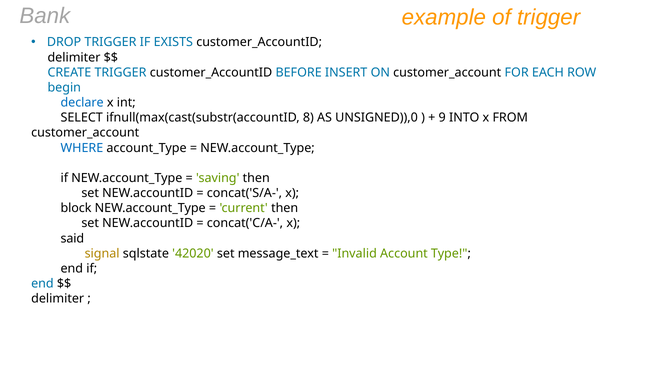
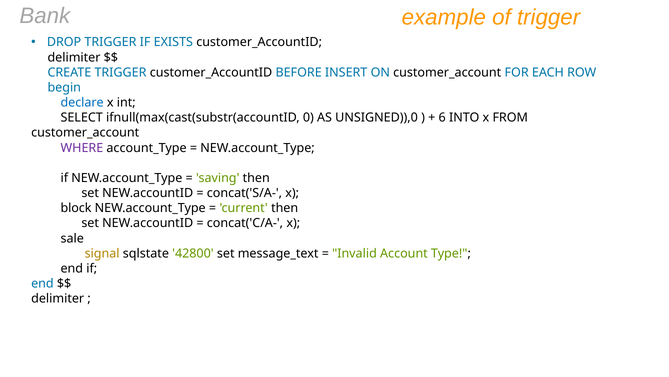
8: 8 -> 0
9: 9 -> 6
WHERE colour: blue -> purple
said: said -> sale
42020: 42020 -> 42800
